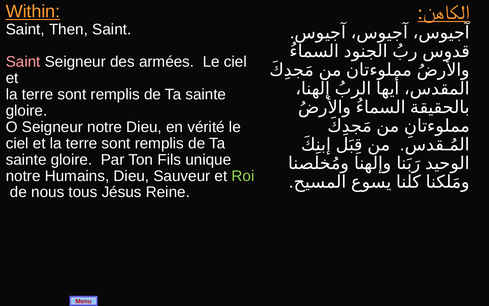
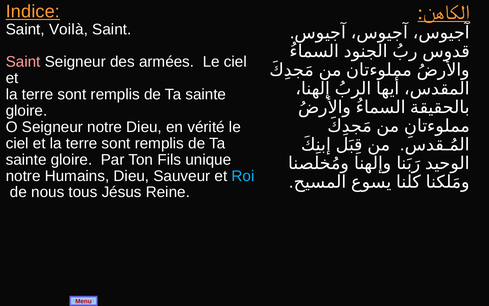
Within: Within -> Indice
Then: Then -> Voilà
Roi colour: light green -> light blue
